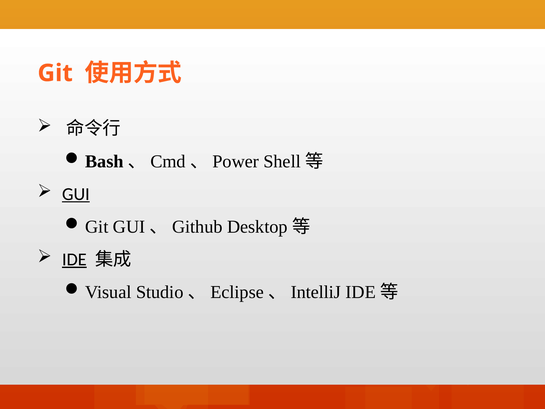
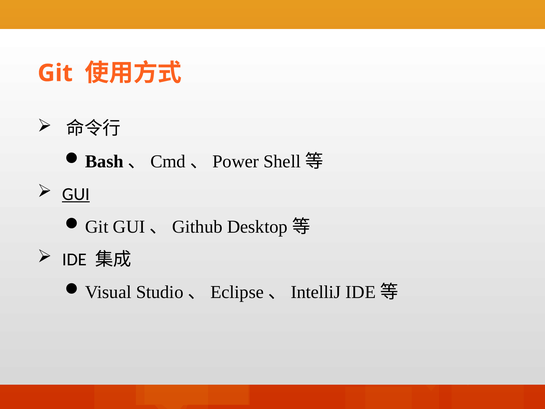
IDE underline: present -> none
